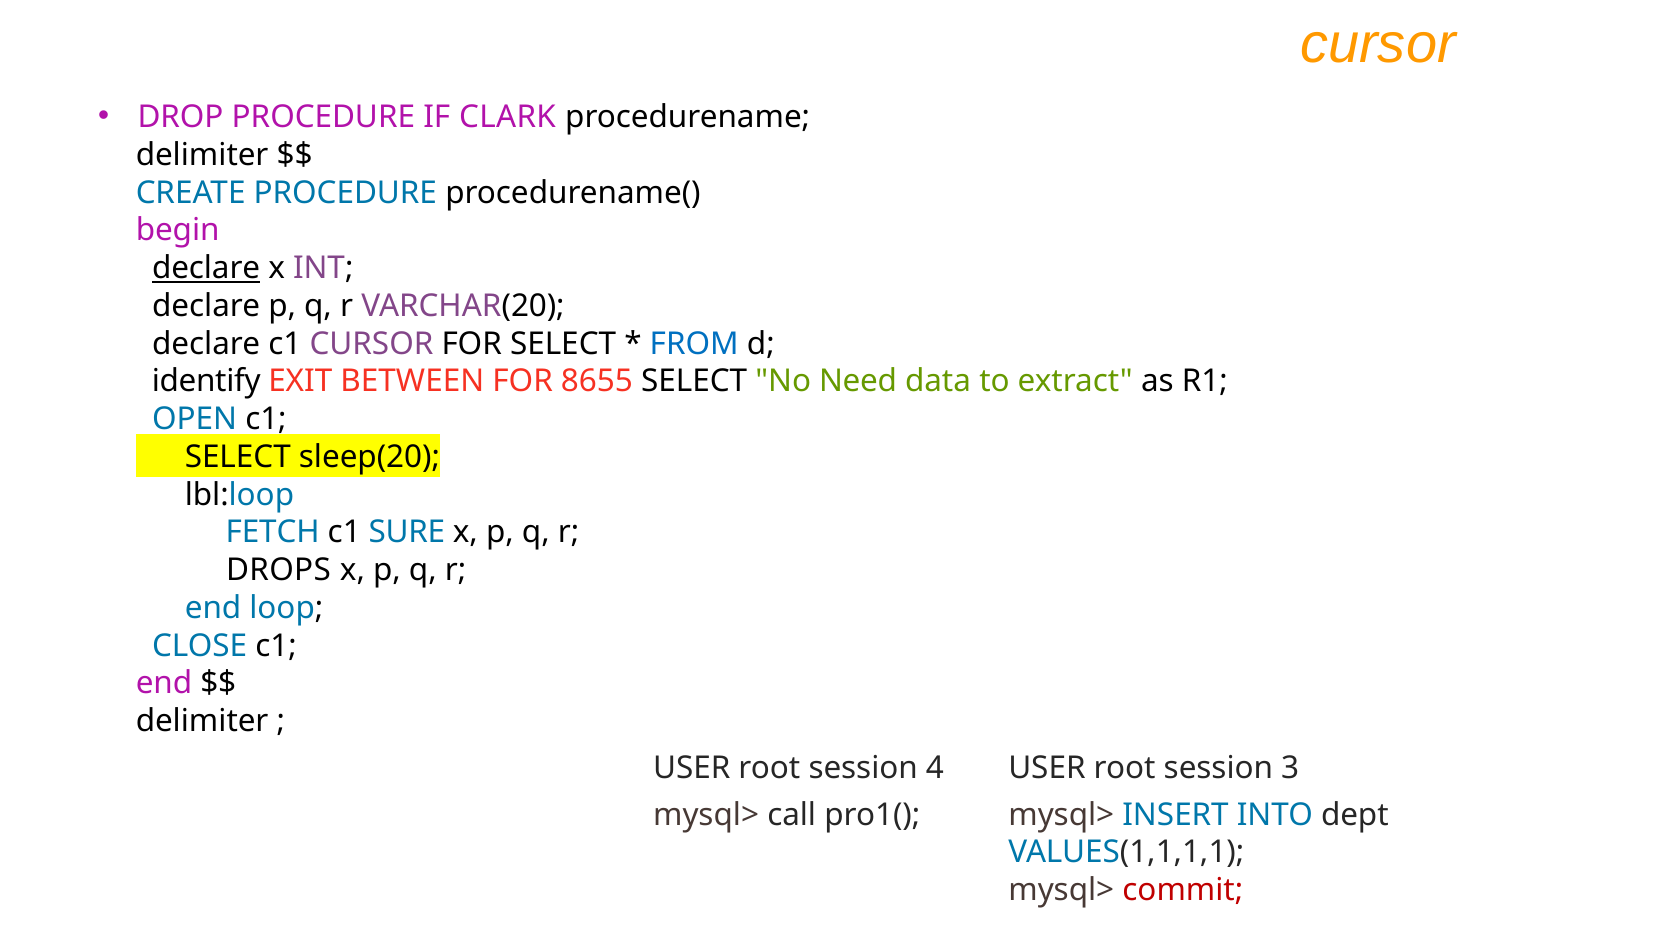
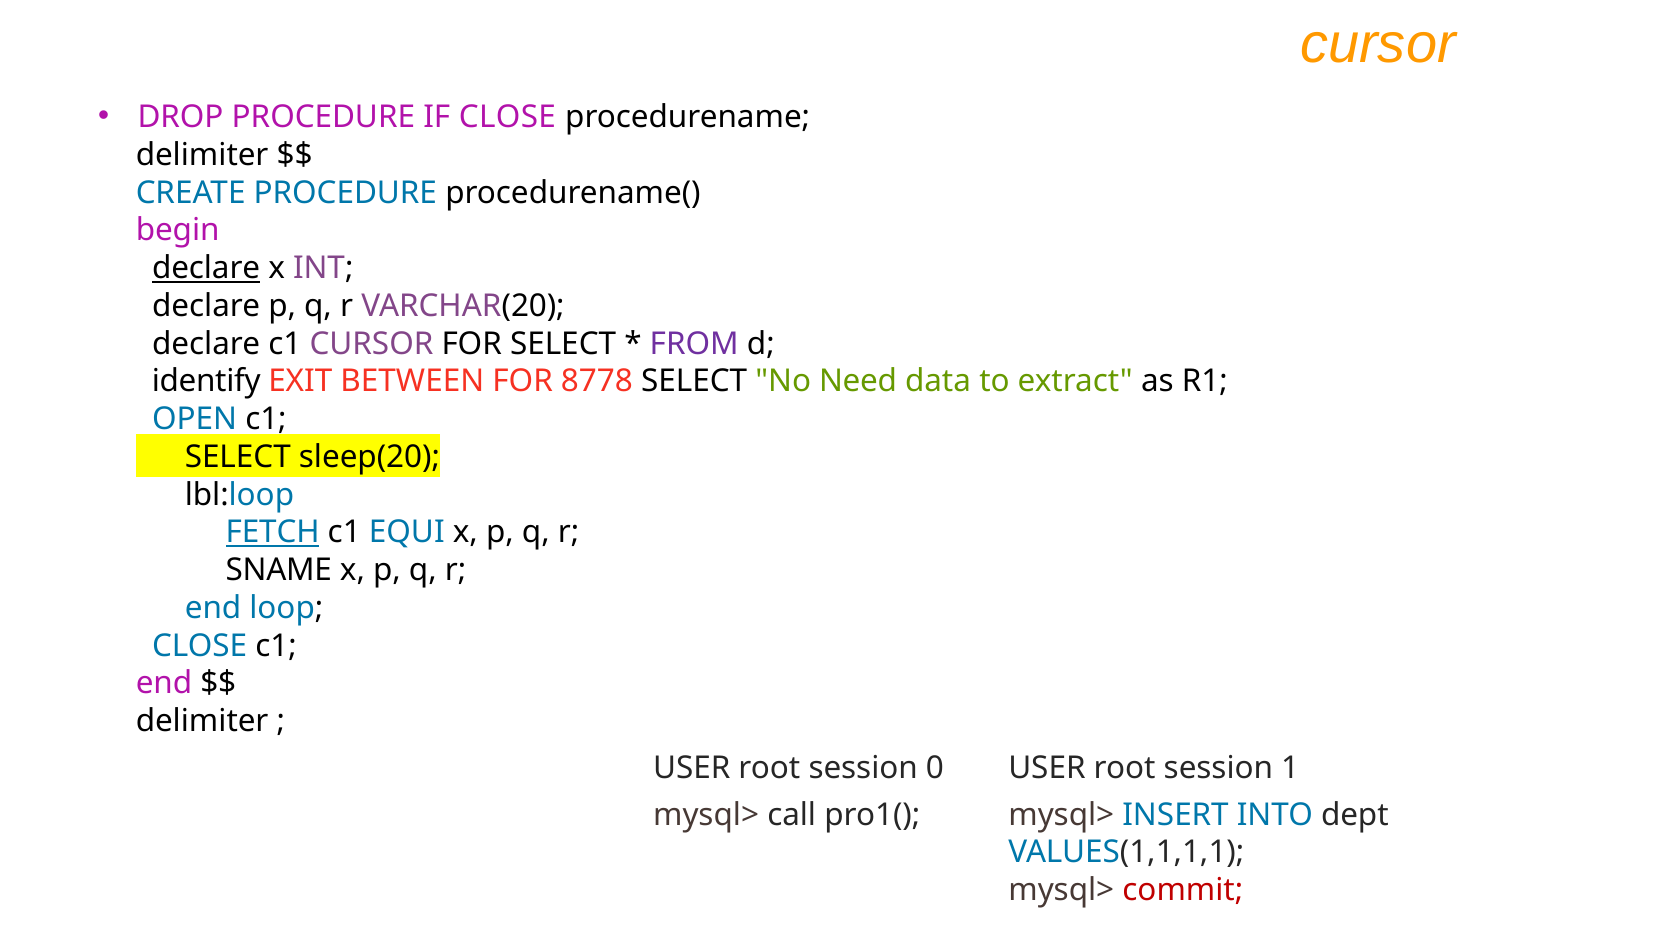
IF CLARK: CLARK -> CLOSE
FROM colour: blue -> purple
8655: 8655 -> 8778
FETCH underline: none -> present
SURE: SURE -> EQUI
DROPS: DROPS -> SNAME
4: 4 -> 0
3: 3 -> 1
